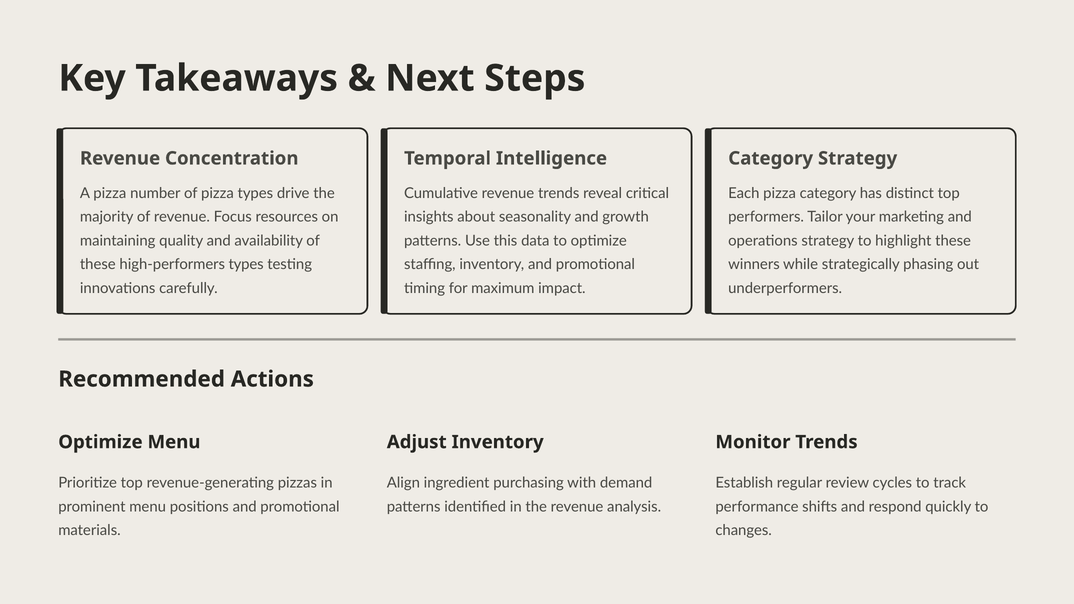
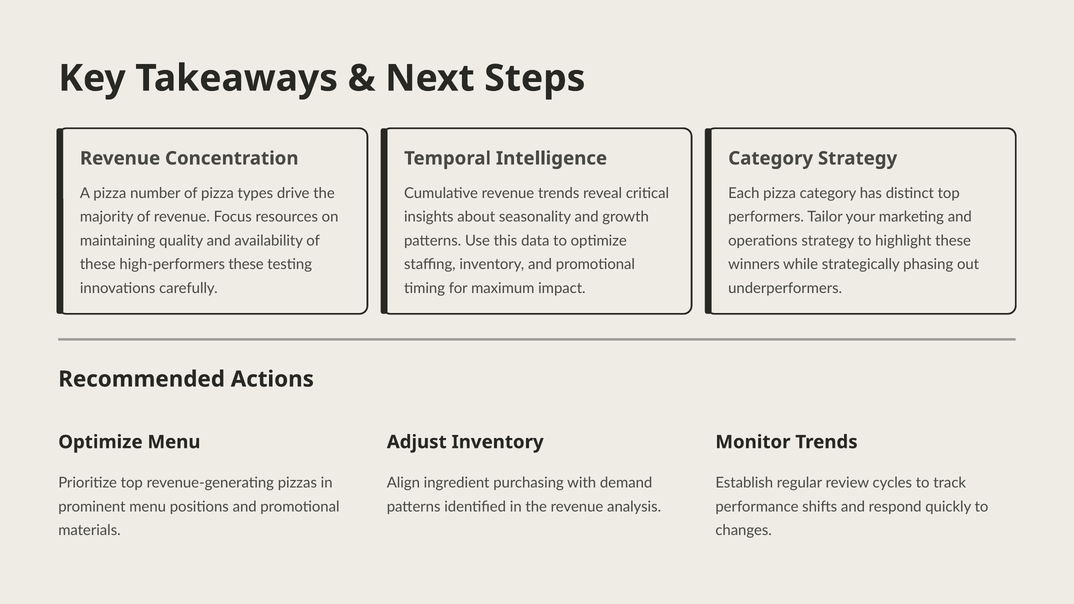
high-performers types: types -> these
